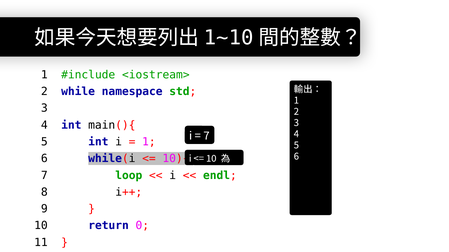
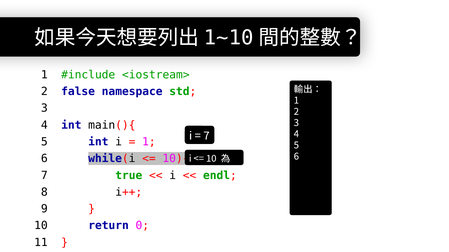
while: while -> false
loop: loop -> true
